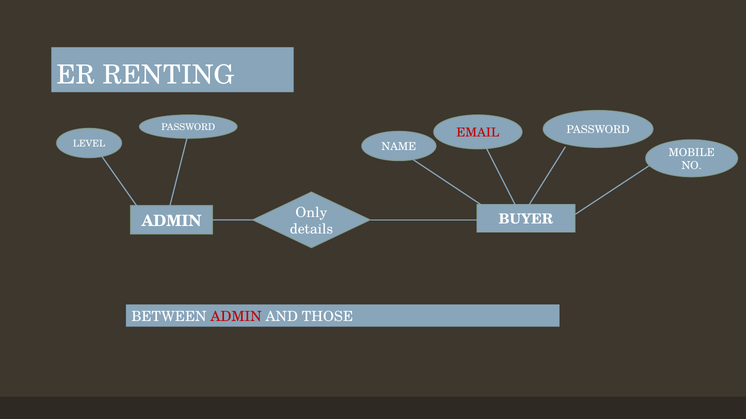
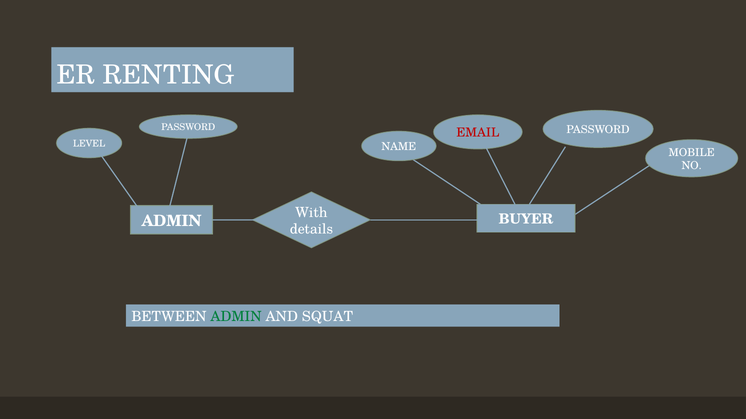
Only: Only -> With
ADMIN at (236, 317) colour: red -> green
THOSE: THOSE -> SQUAT
